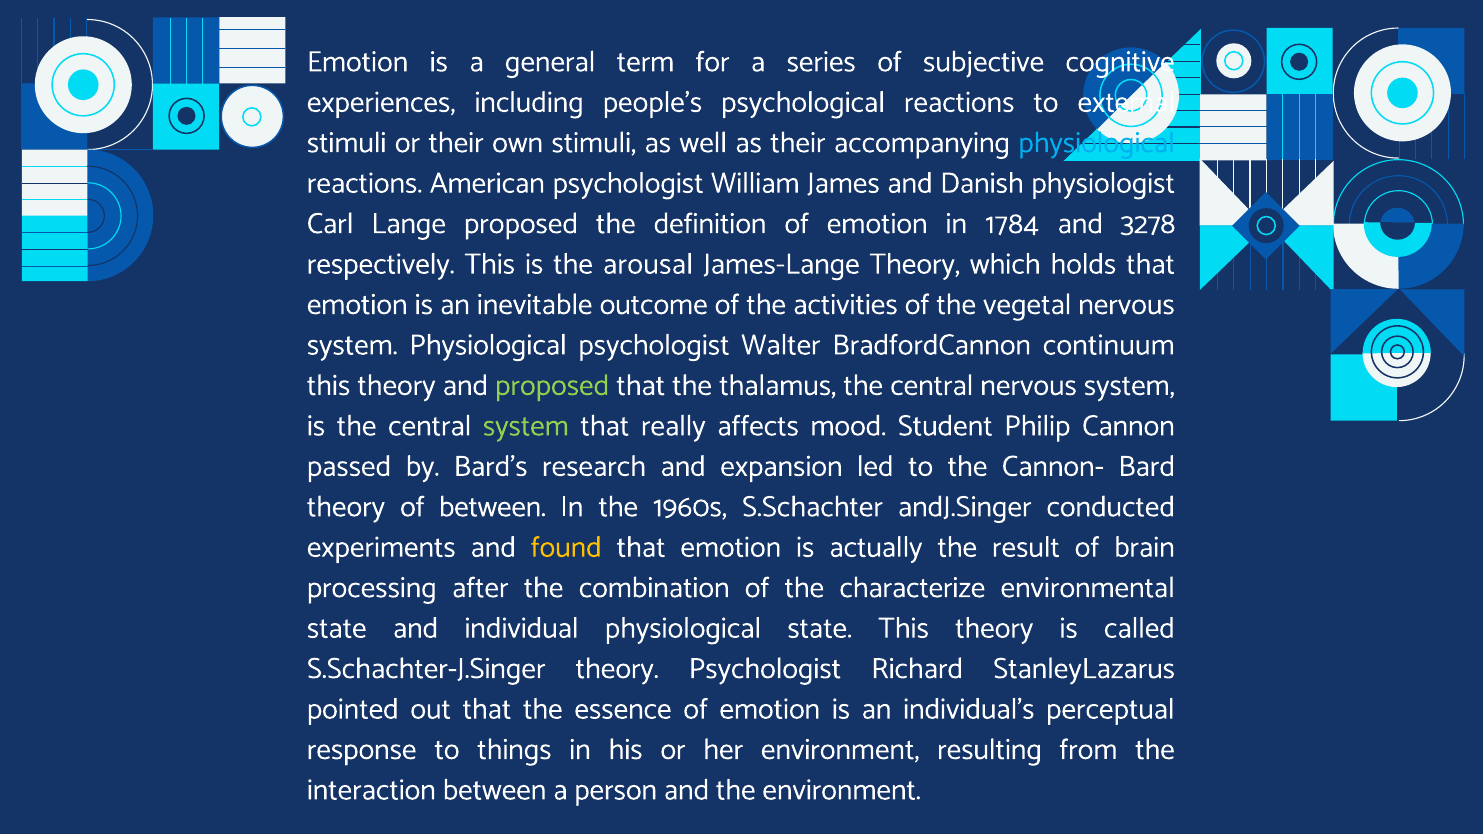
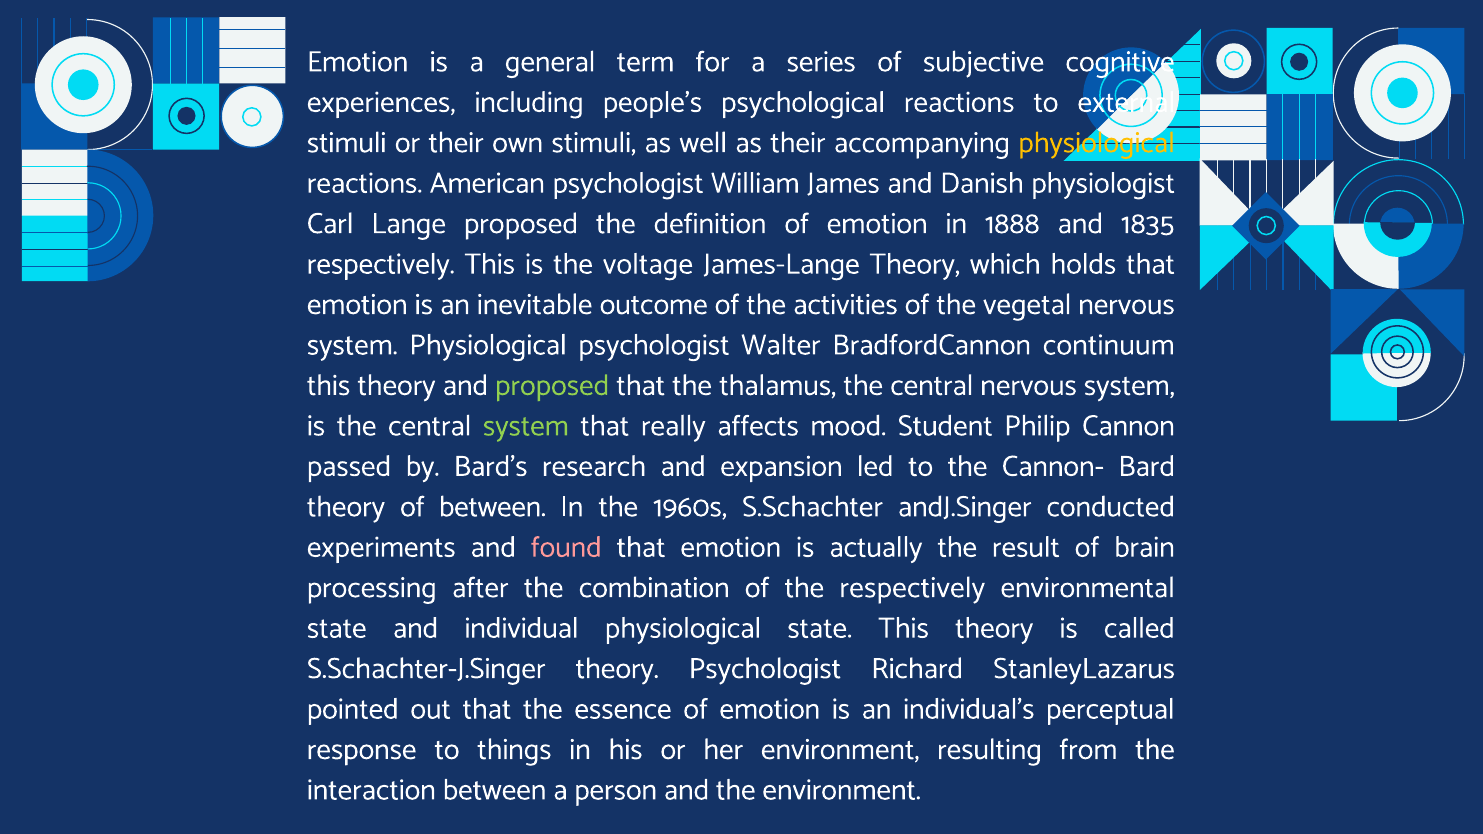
physiological at (1097, 143) colour: light blue -> yellow
1784: 1784 -> 1888
3278: 3278 -> 1835
arousal: arousal -> voltage
found colour: yellow -> pink
the characterize: characterize -> respectively
